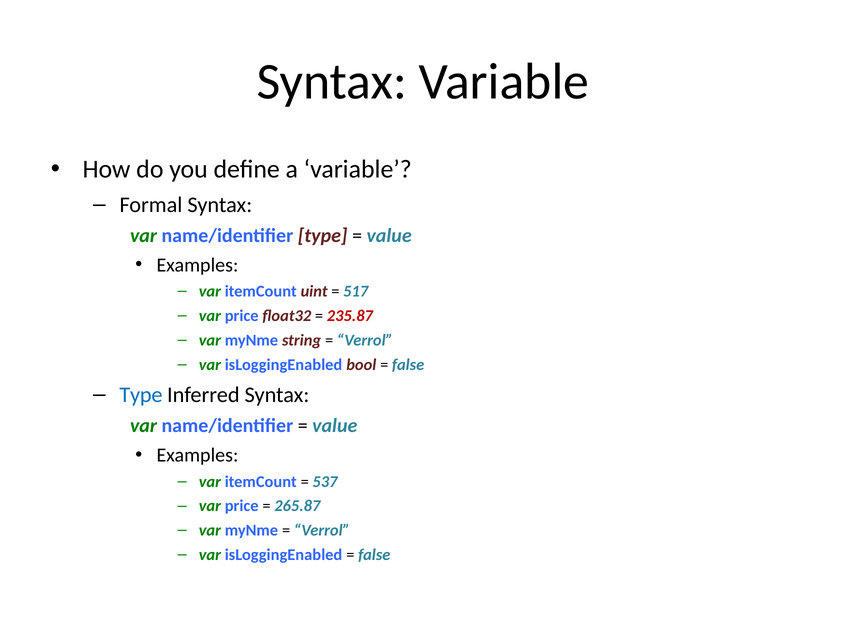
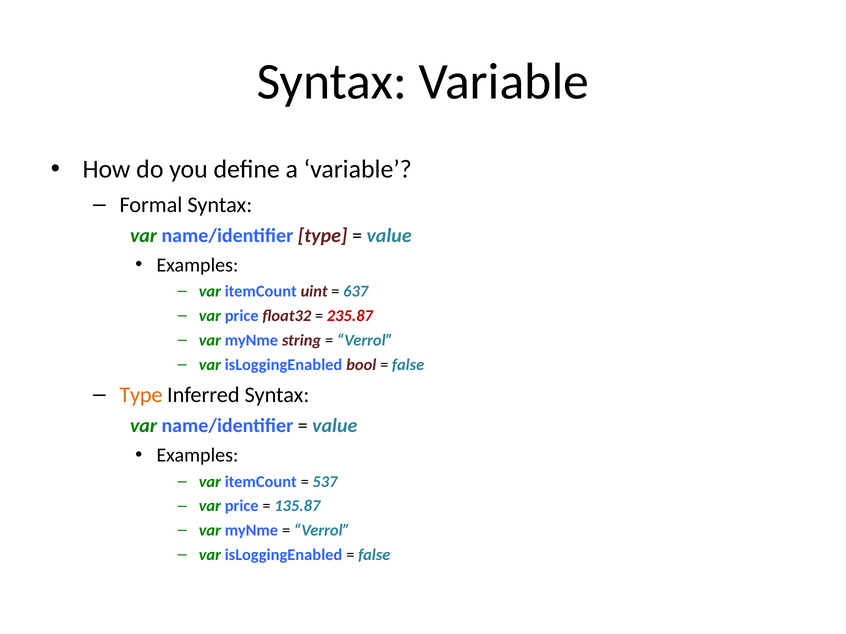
517: 517 -> 637
Type at (141, 395) colour: blue -> orange
265.87: 265.87 -> 135.87
